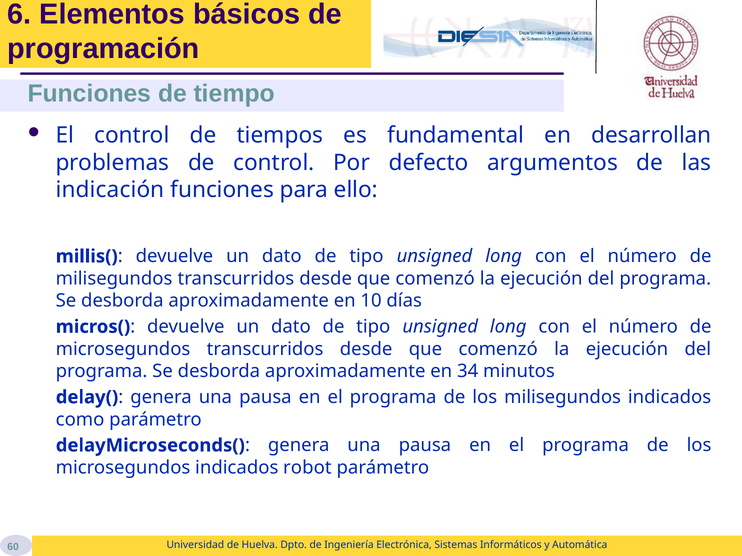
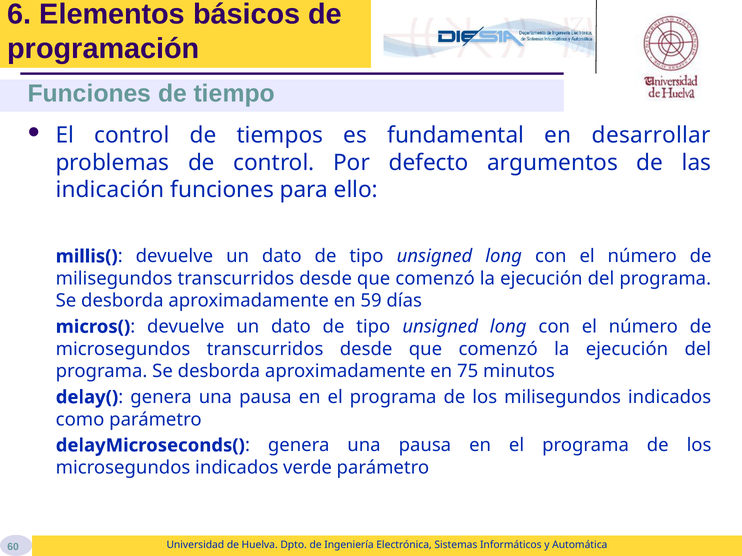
desarrollan: desarrollan -> desarrollar
10: 10 -> 59
34: 34 -> 75
robot: robot -> verde
